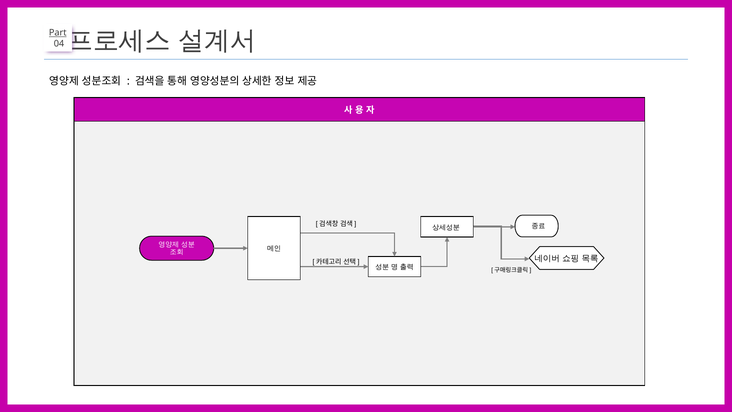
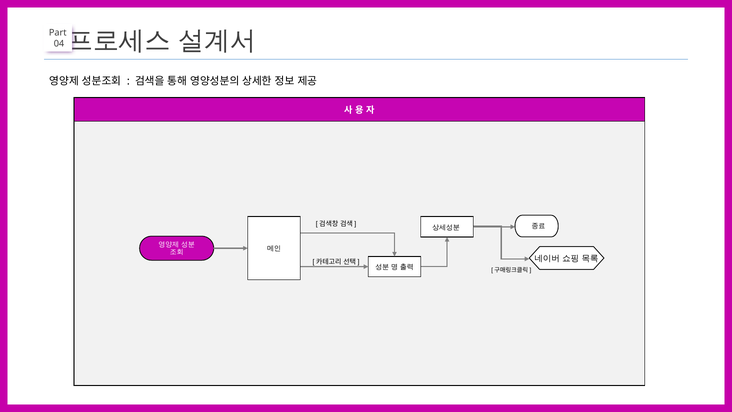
Part underline: present -> none
